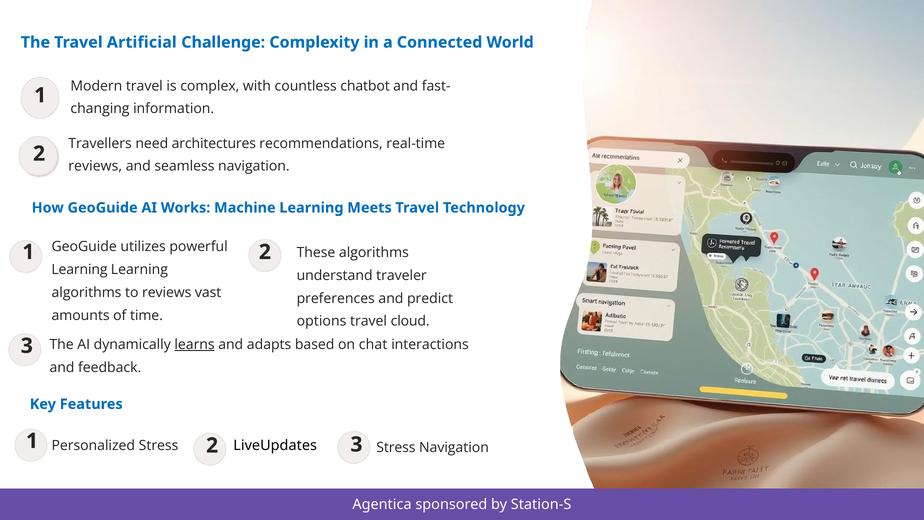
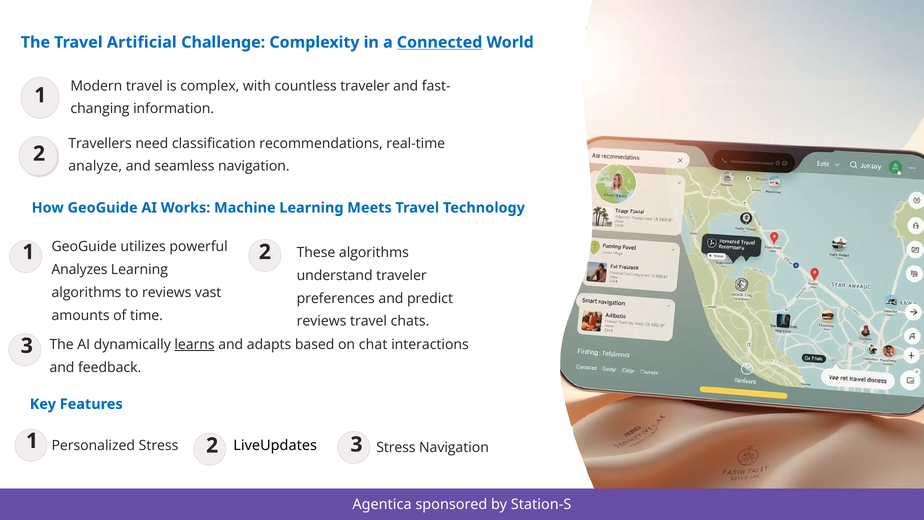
Connected underline: none -> present
countless chatbot: chatbot -> traveler
architectures: architectures -> classification
reviews at (95, 166): reviews -> analyze
Learning at (79, 270): Learning -> Analyzes
options at (322, 321): options -> reviews
cloud: cloud -> chats
